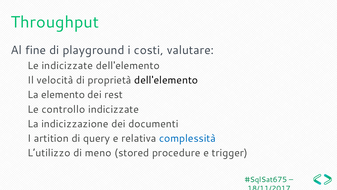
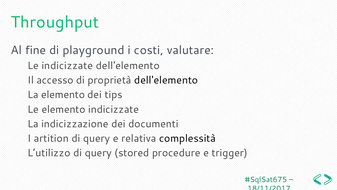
velocità: velocità -> accesso
rest: rest -> tips
Le controllo: controllo -> elemento
complessità colour: blue -> black
L’utilizzo di meno: meno -> query
